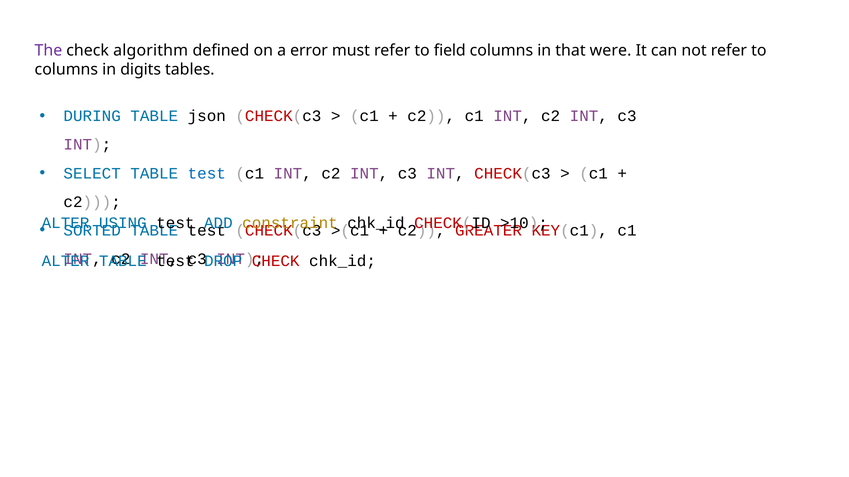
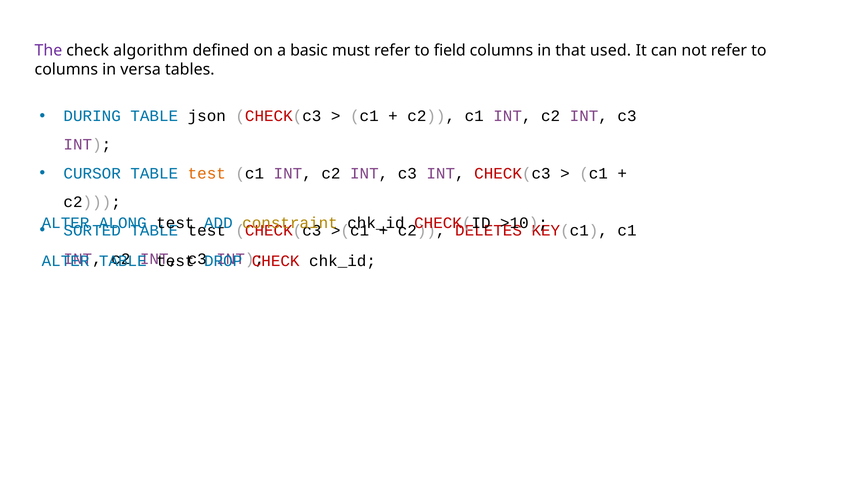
error: error -> basic
were: were -> used
digits: digits -> versa
SELECT: SELECT -> CURSOR
test at (207, 174) colour: blue -> orange
USING: USING -> ALONG
GREATER: GREATER -> DELETES
